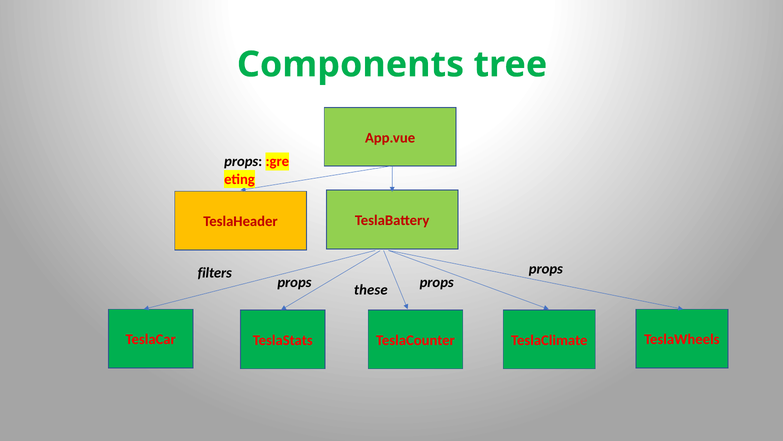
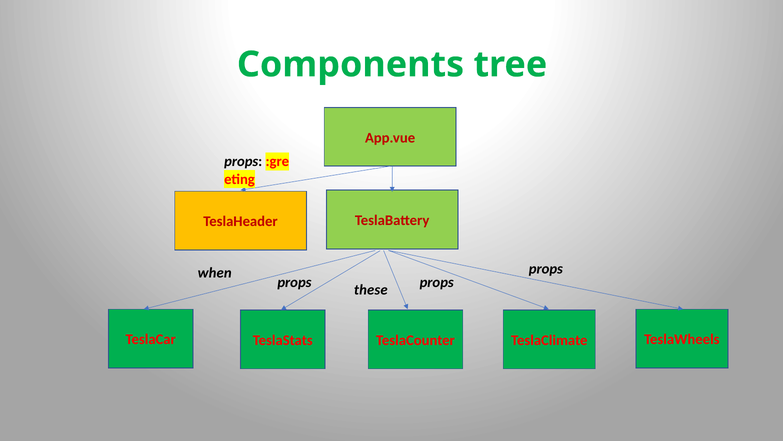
filters: filters -> when
